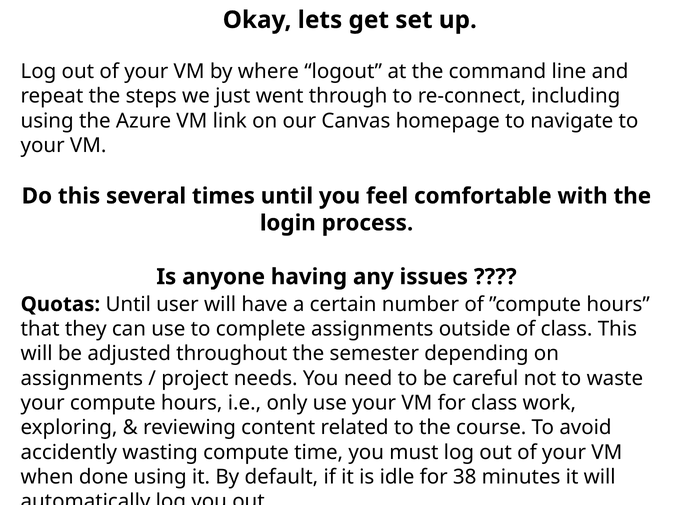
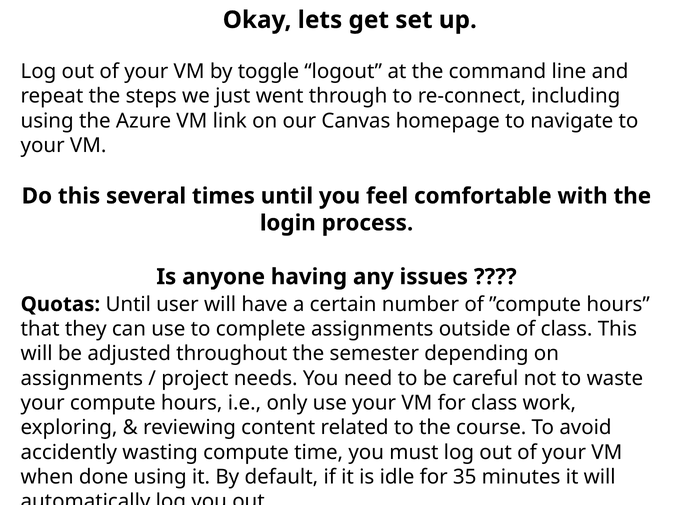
where: where -> toggle
38: 38 -> 35
